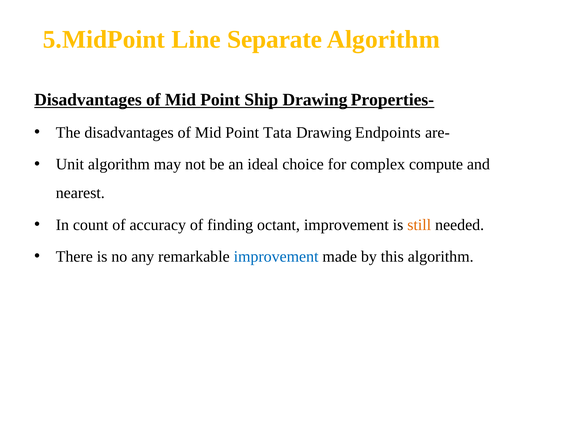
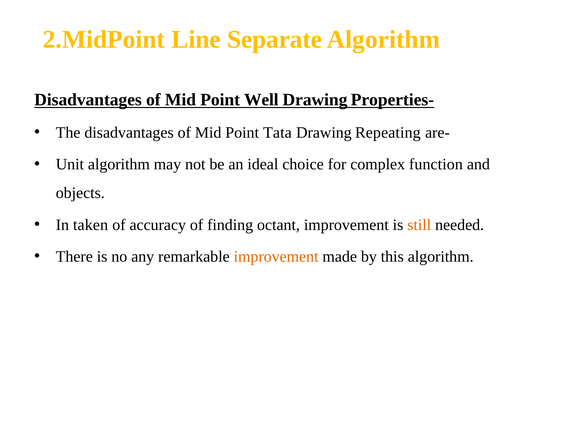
5.MidPoint: 5.MidPoint -> 2.MidPoint
Ship: Ship -> Well
Endpoints: Endpoints -> Repeating
compute: compute -> function
nearest: nearest -> objects
count: count -> taken
improvement at (276, 257) colour: blue -> orange
